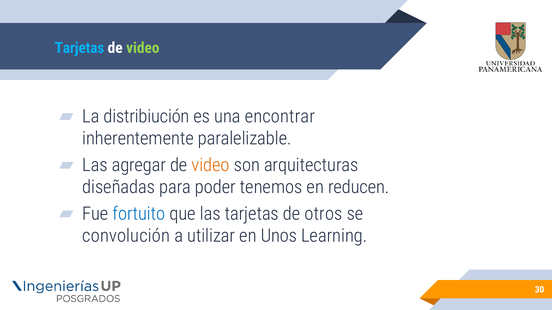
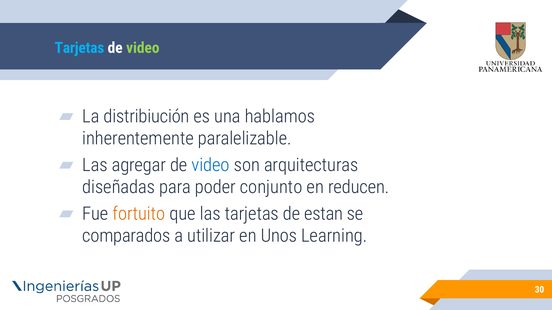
encontrar: encontrar -> hablamos
video at (211, 165) colour: orange -> blue
tenemos: tenemos -> conjunto
fortuito colour: blue -> orange
otros: otros -> estan
convolución: convolución -> comparados
